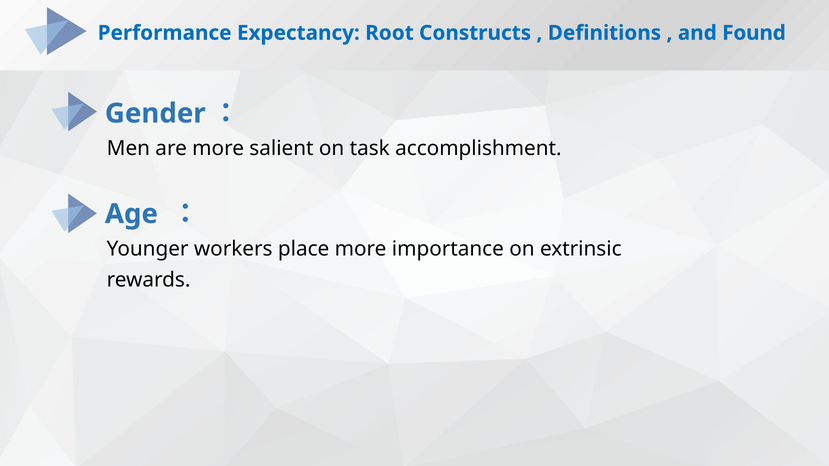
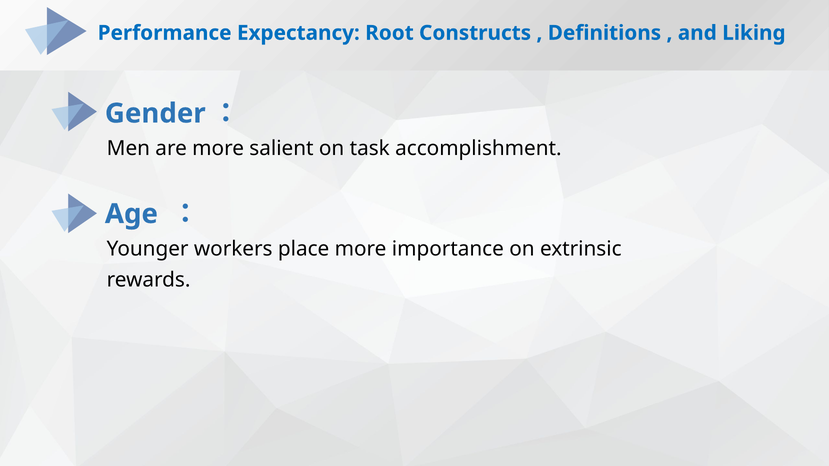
Found: Found -> Liking
